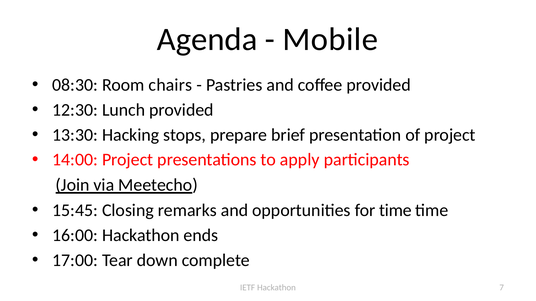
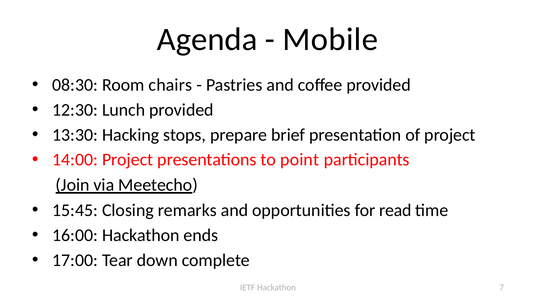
apply: apply -> point
for time: time -> read
